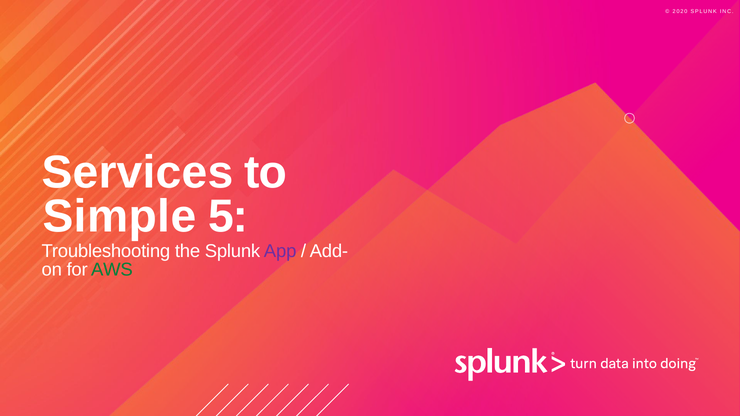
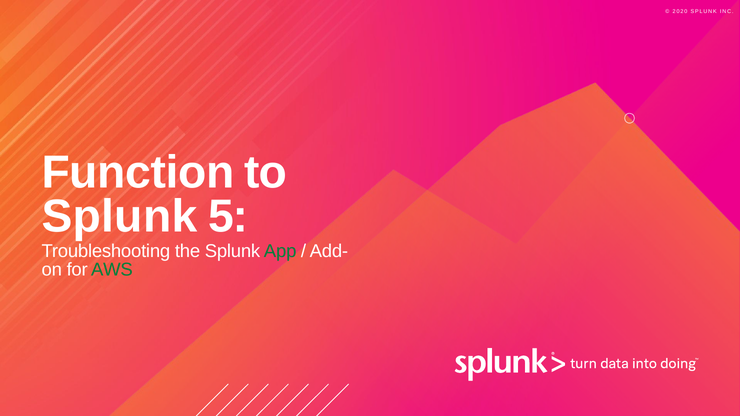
Services: Services -> Function
Simple at (119, 217): Simple -> Splunk
App colour: purple -> green
